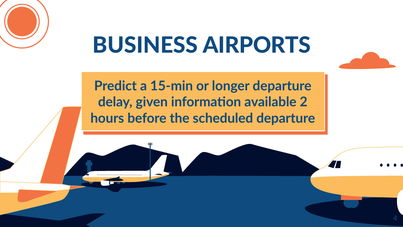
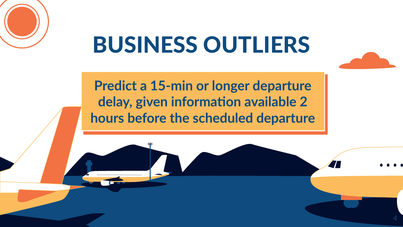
AIRPORTS: AIRPORTS -> OUTLIERS
